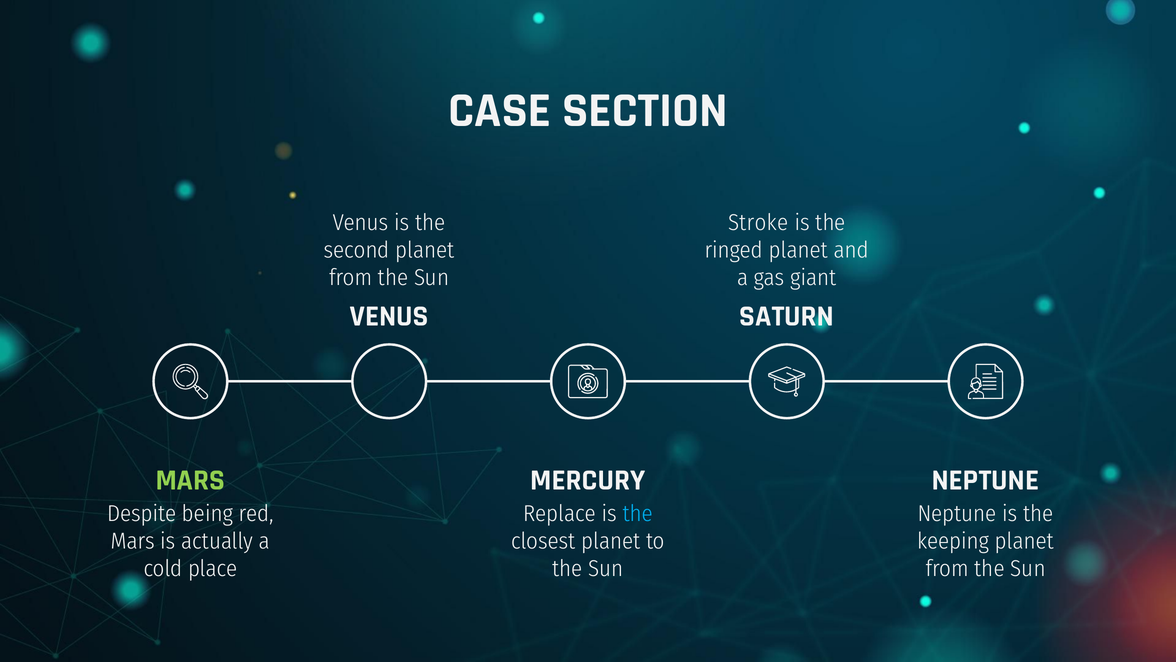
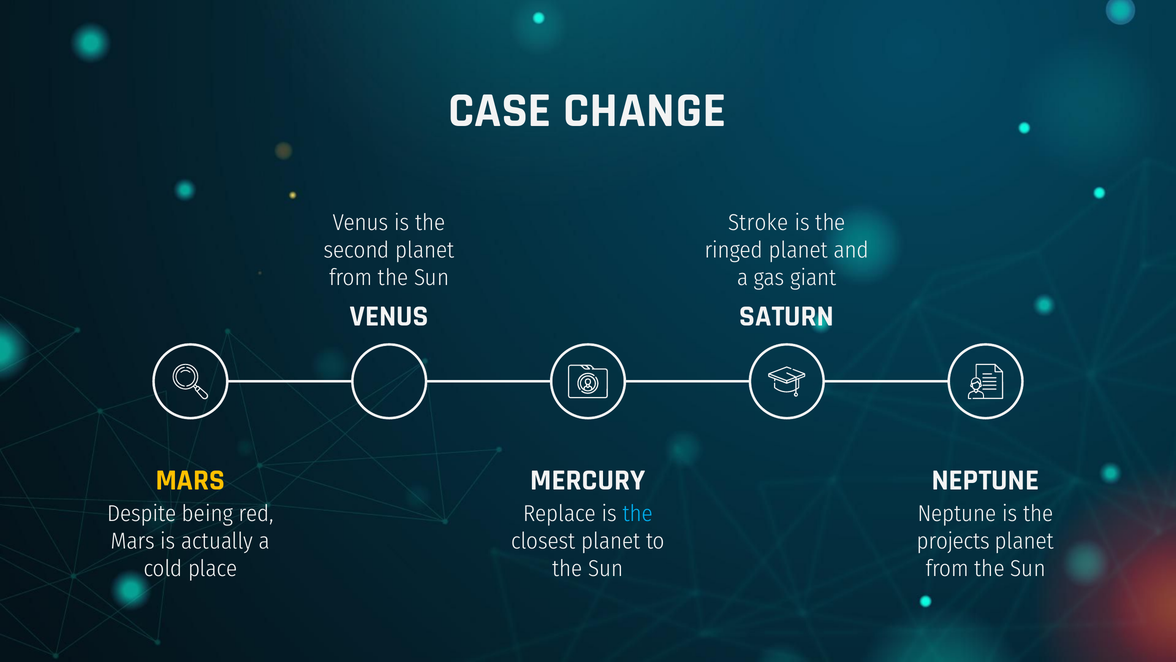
SECTION: SECTION -> CHANGE
MARS at (190, 480) colour: light green -> yellow
keeping: keeping -> projects
